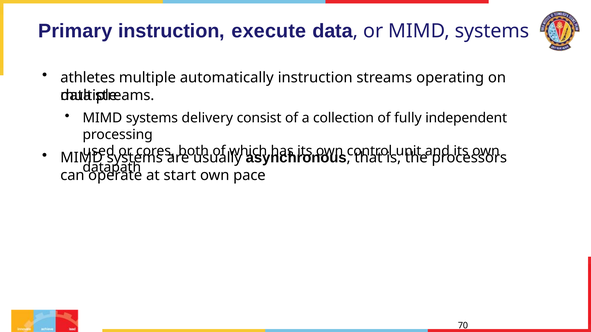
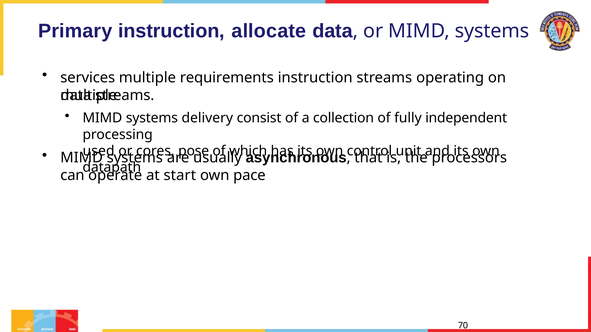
execute: execute -> allocate
athletes: athletes -> services
automatically: automatically -> requirements
both: both -> pose
